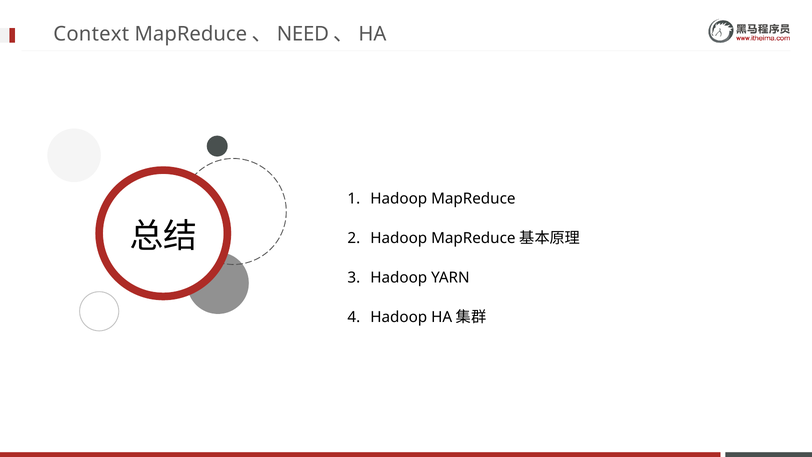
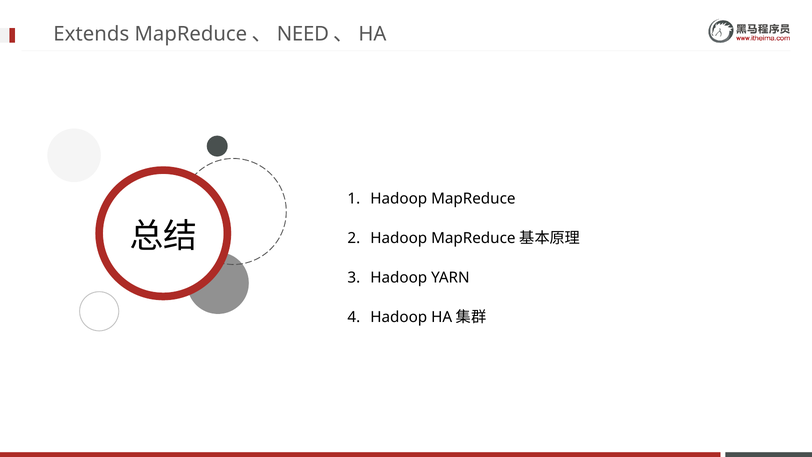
Context: Context -> Extends
